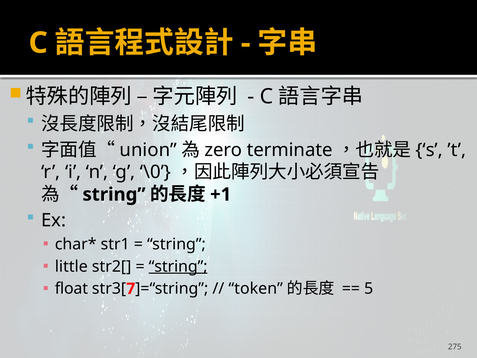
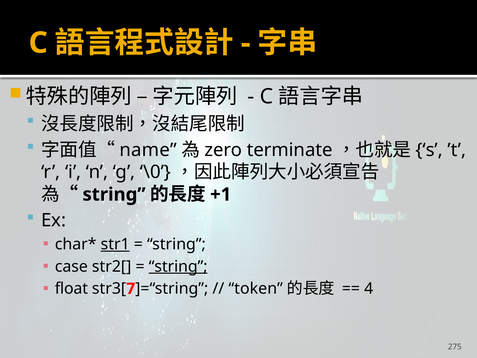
union: union -> name
str1 underline: none -> present
little: little -> case
5: 5 -> 4
